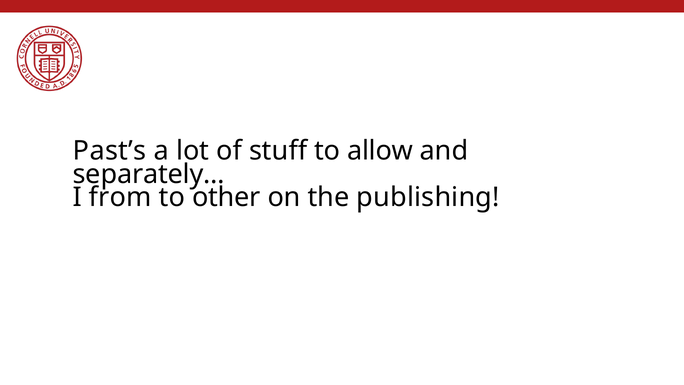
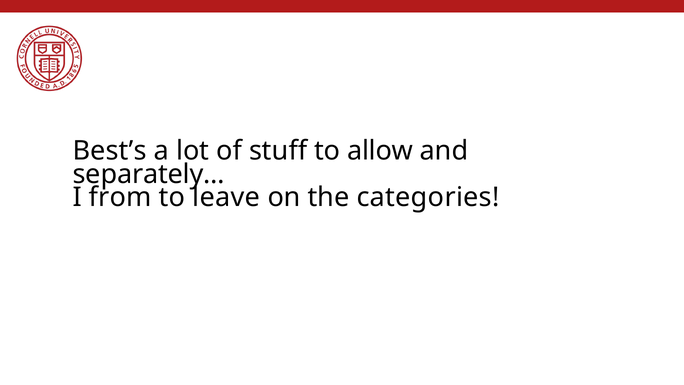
Past’s: Past’s -> Best’s
other: other -> leave
publishing: publishing -> categories
